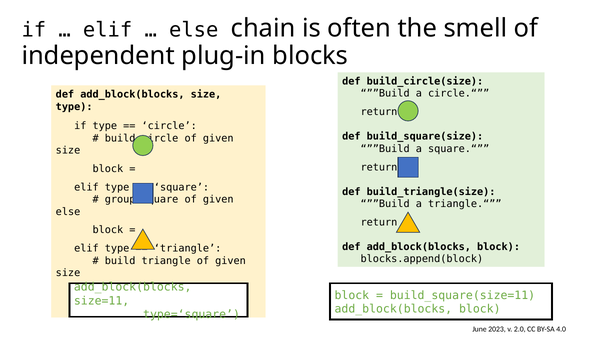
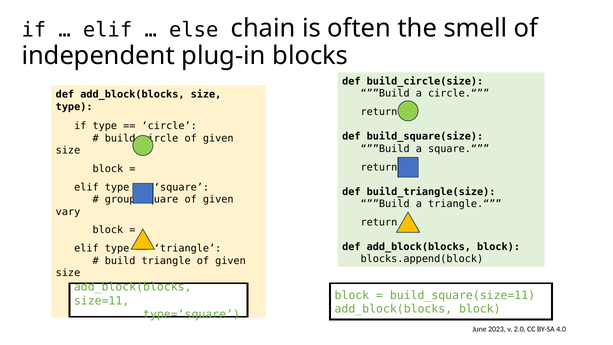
else at (68, 212): else -> vary
